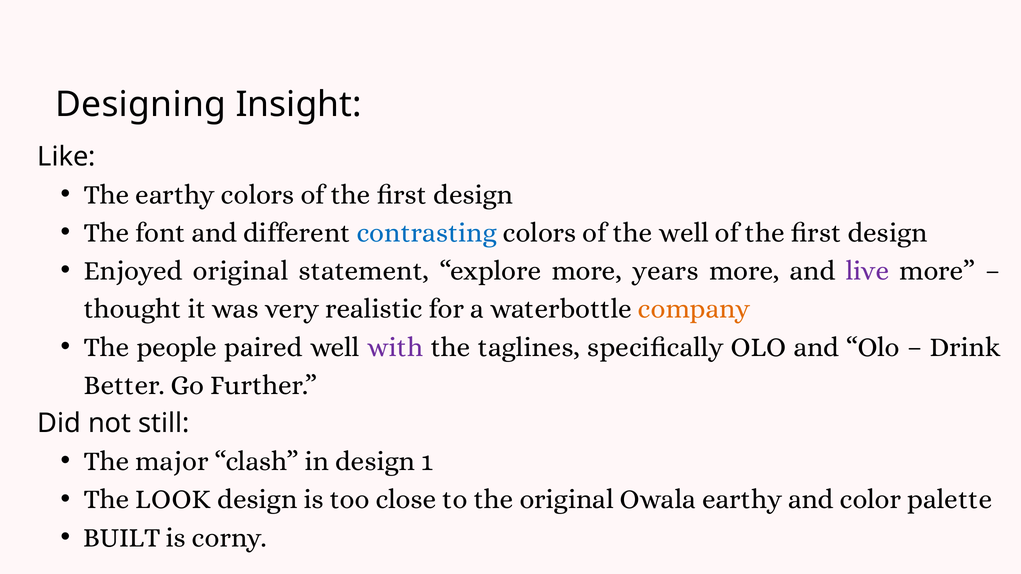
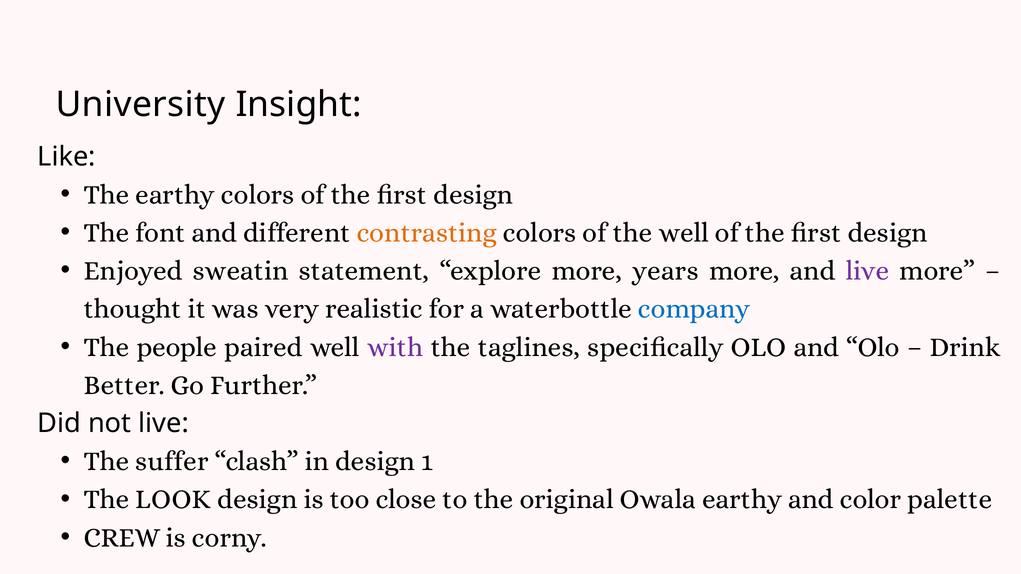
Designing: Designing -> University
contrasting colour: blue -> orange
Enjoyed original: original -> sweatin
company colour: orange -> blue
not still: still -> live
major: major -> suffer
BUILT: BUILT -> CREW
